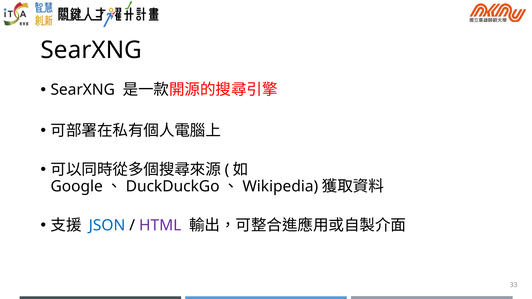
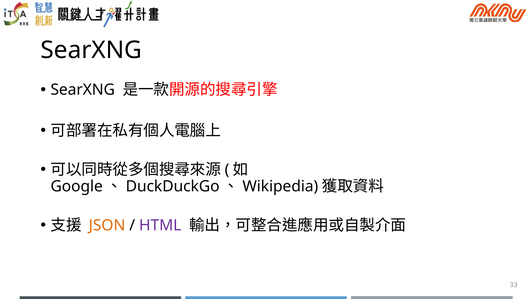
JSON colour: blue -> orange
